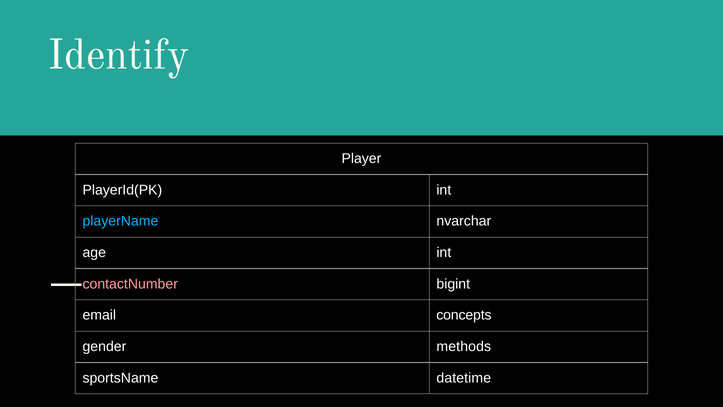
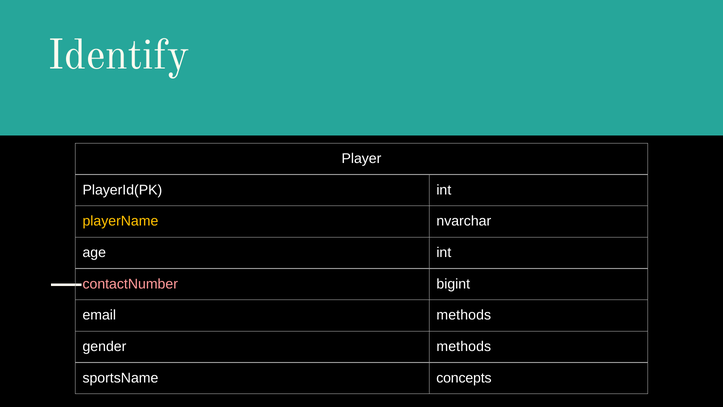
playerName colour: light blue -> yellow
email concepts: concepts -> methods
datetime: datetime -> concepts
